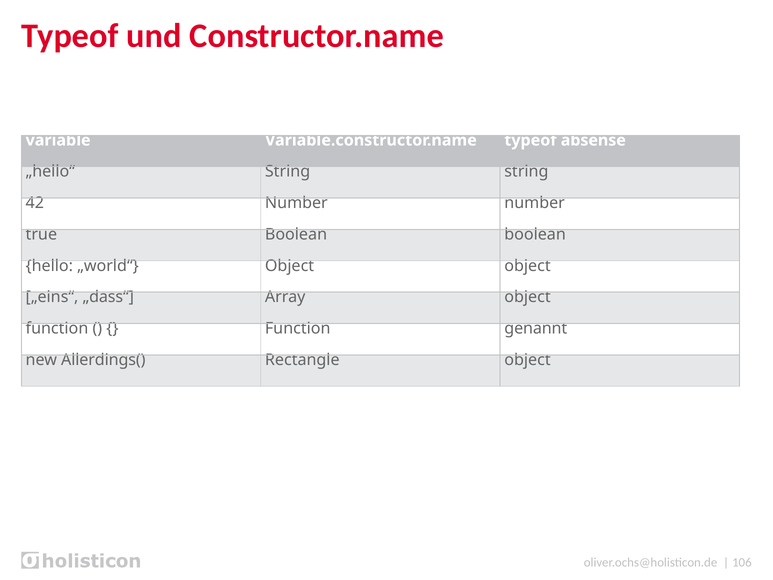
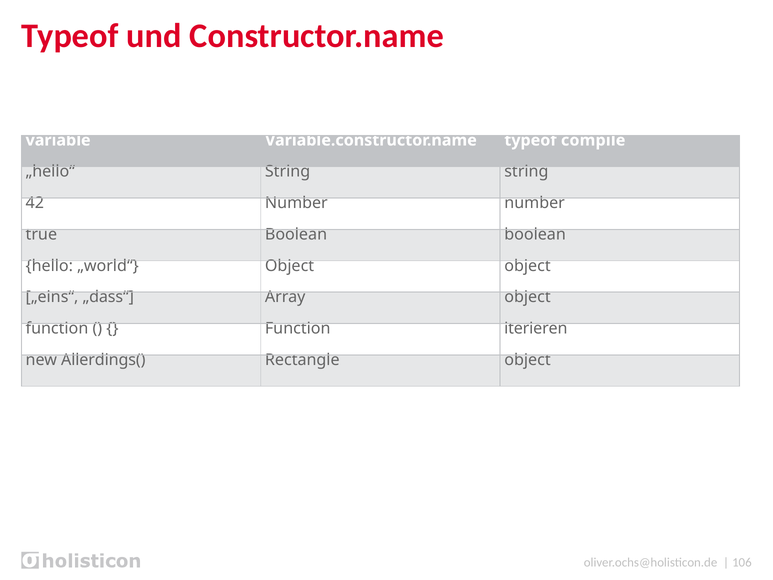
absense: absense -> compile
genannt: genannt -> iterieren
